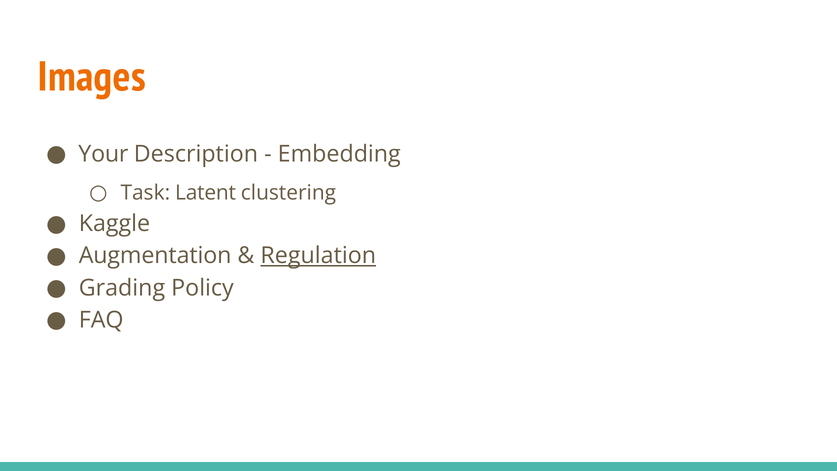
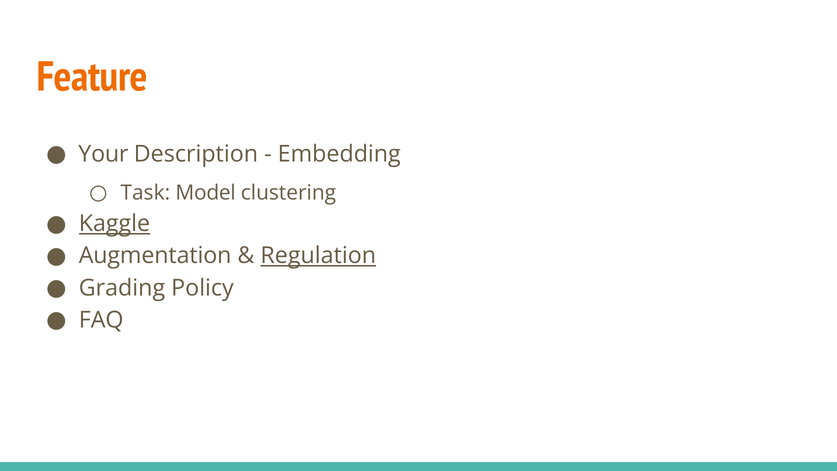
Images: Images -> Feature
Latent: Latent -> Model
Kaggle underline: none -> present
